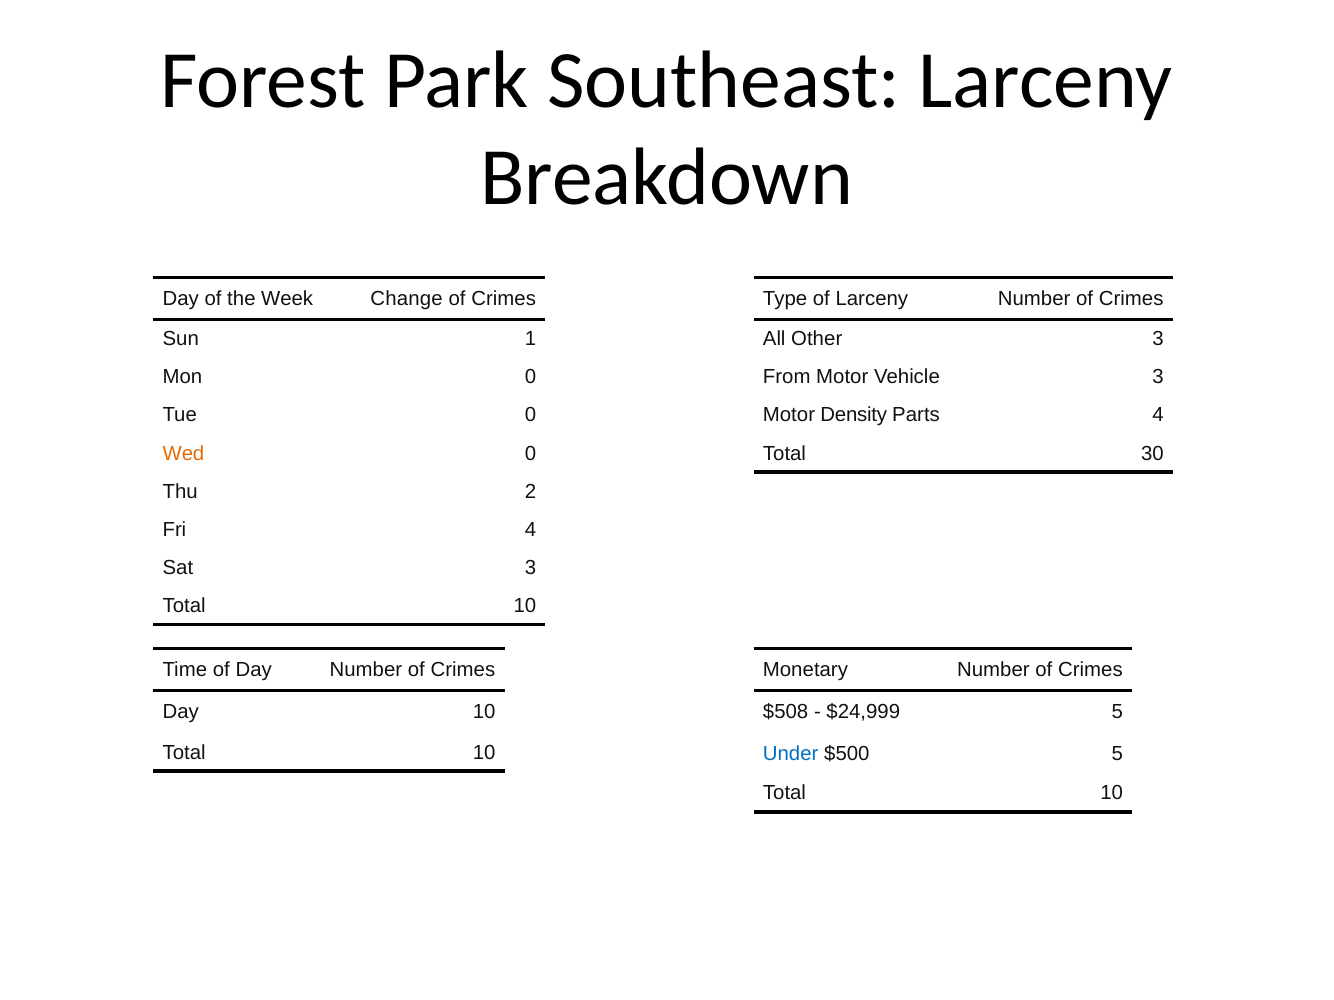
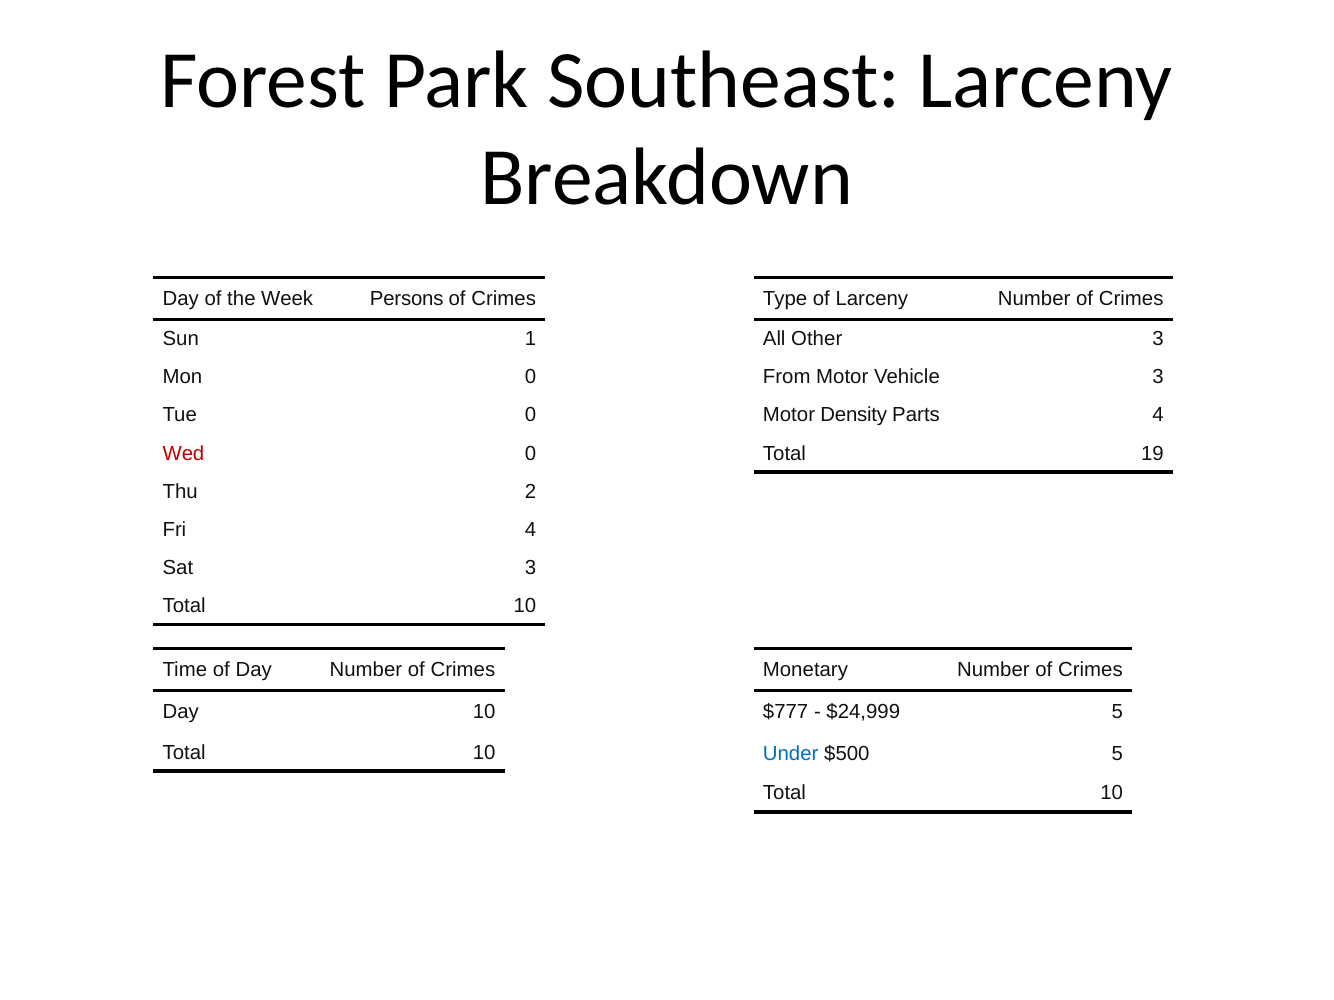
Change: Change -> Persons
30: 30 -> 19
Wed colour: orange -> red
$508: $508 -> $777
